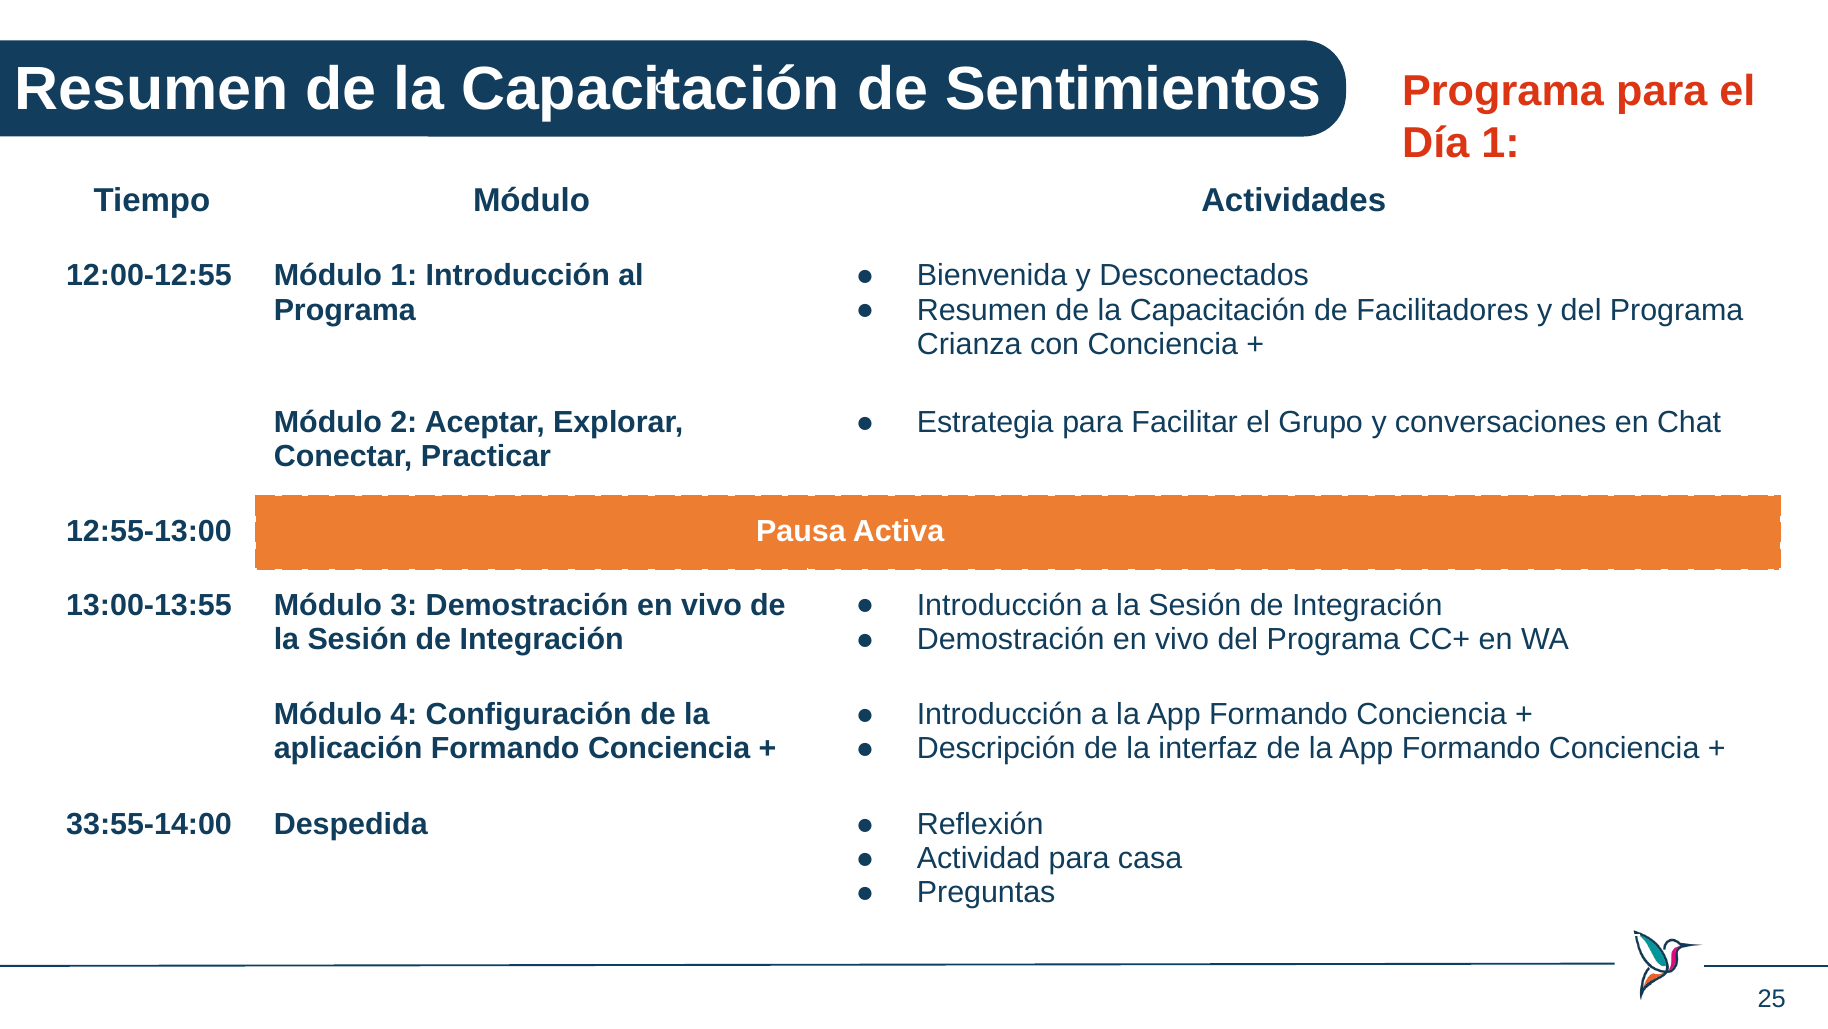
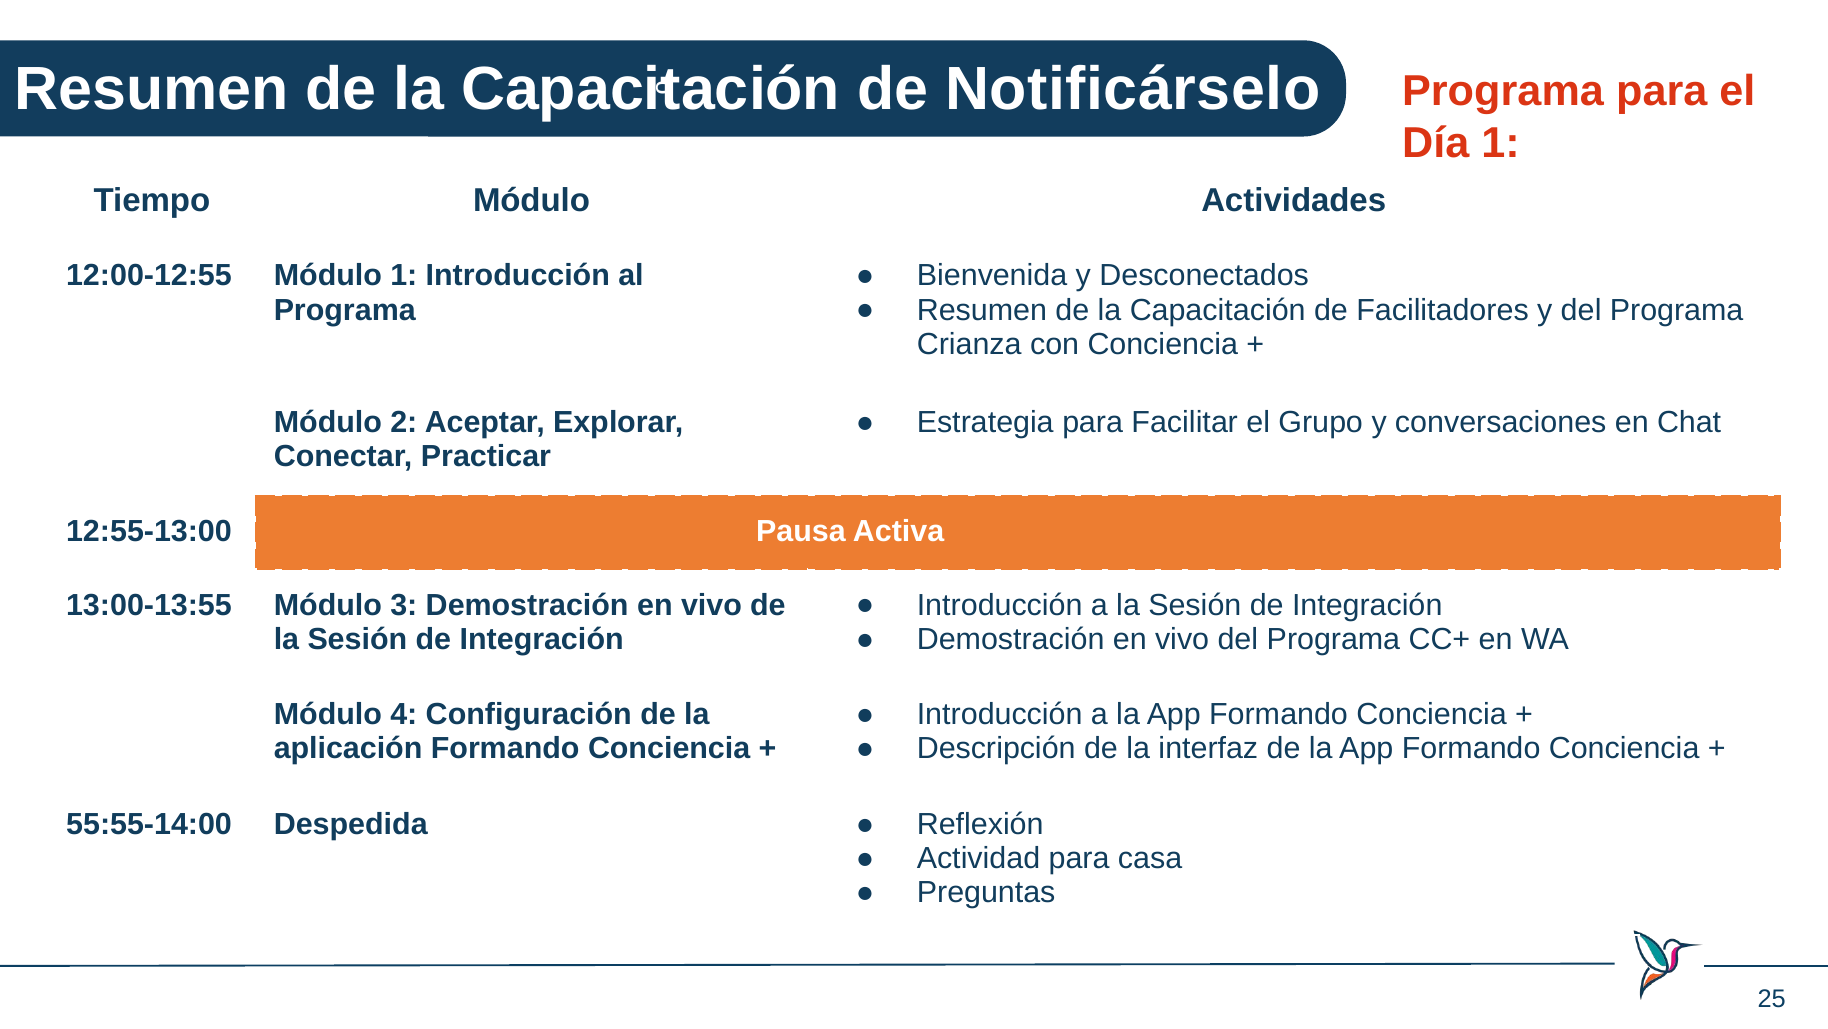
Sentimientos: Sentimientos -> Notificárselo
33:55-14:00: 33:55-14:00 -> 55:55-14:00
